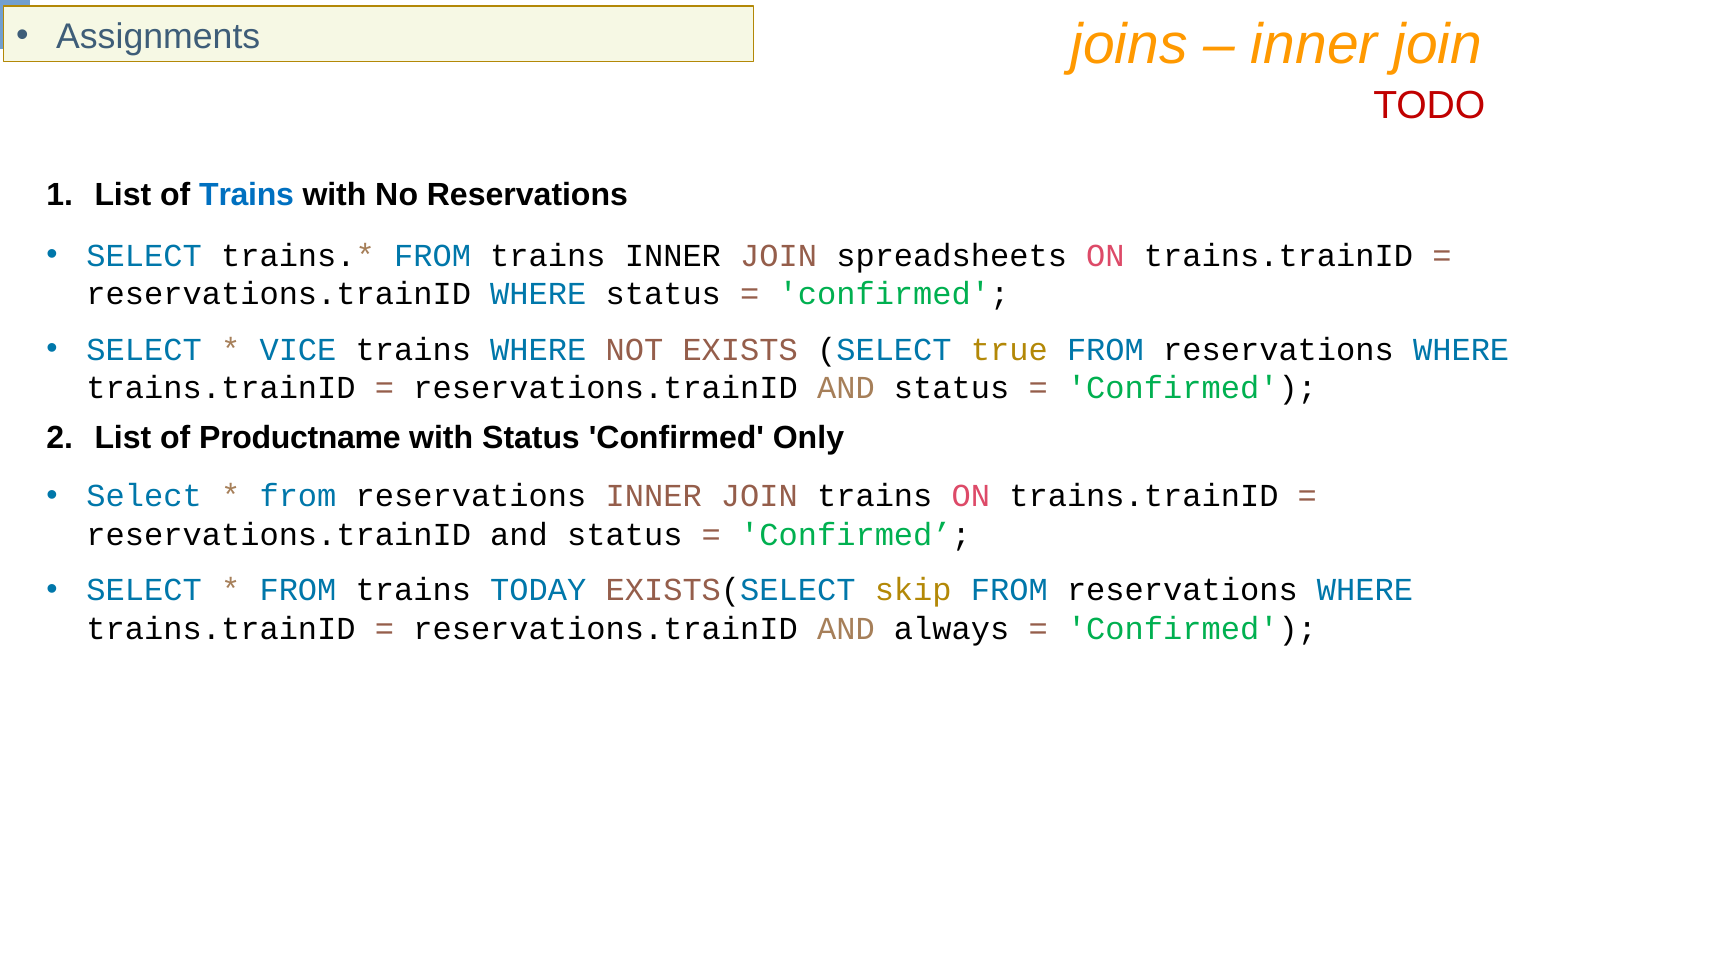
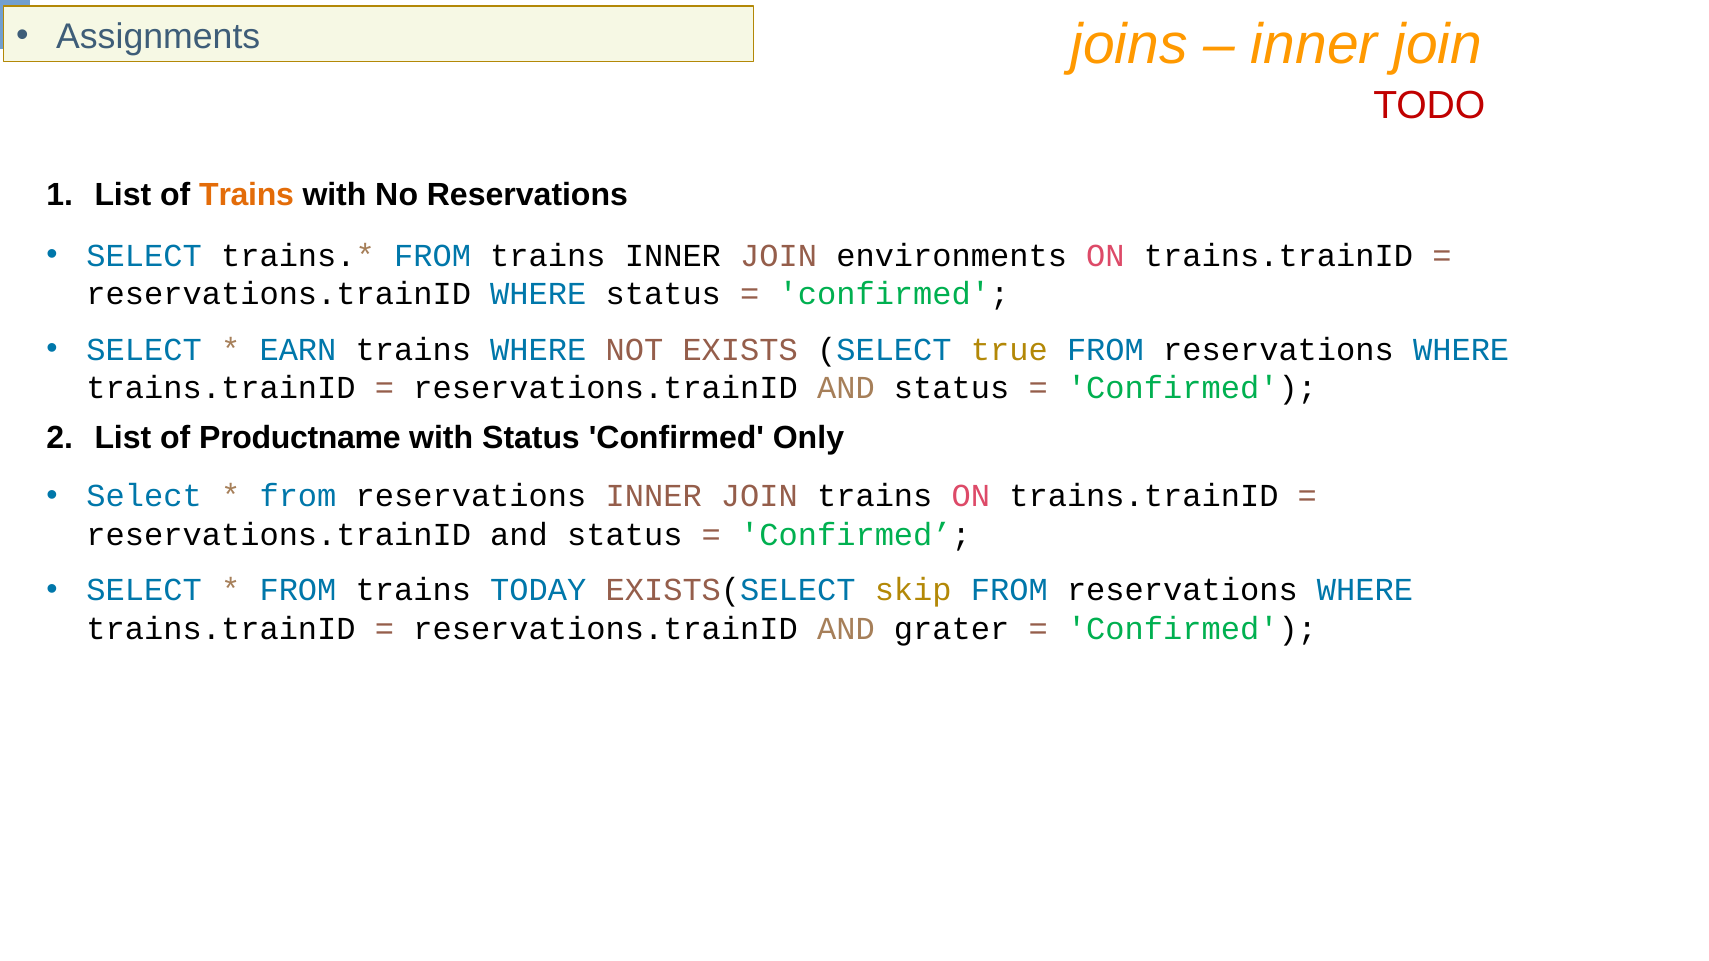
Trains at (247, 195) colour: blue -> orange
spreadsheets: spreadsheets -> environments
VICE: VICE -> EARN
always: always -> grater
